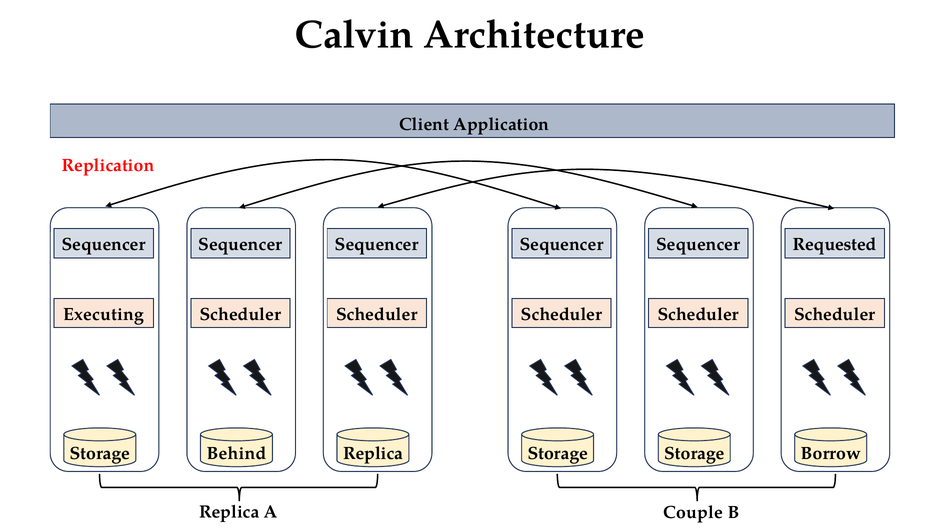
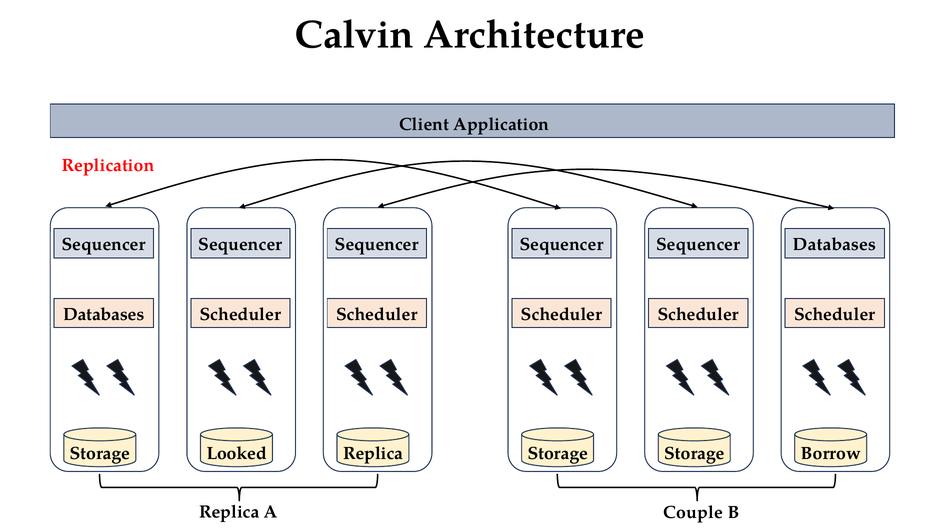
Requested at (835, 245): Requested -> Databases
Executing at (104, 314): Executing -> Databases
Behind: Behind -> Looked
